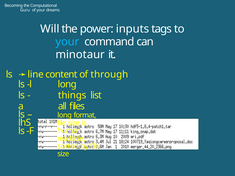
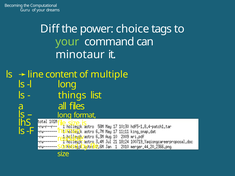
Will: Will -> Diff
inputs: inputs -> choice
your at (67, 42) colour: light blue -> light green
through: through -> multiple
